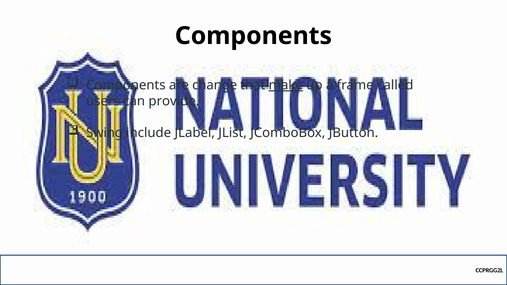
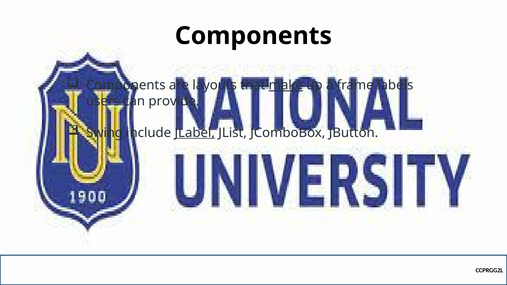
change: change -> layouts
called: called -> labels
JLabel underline: none -> present
